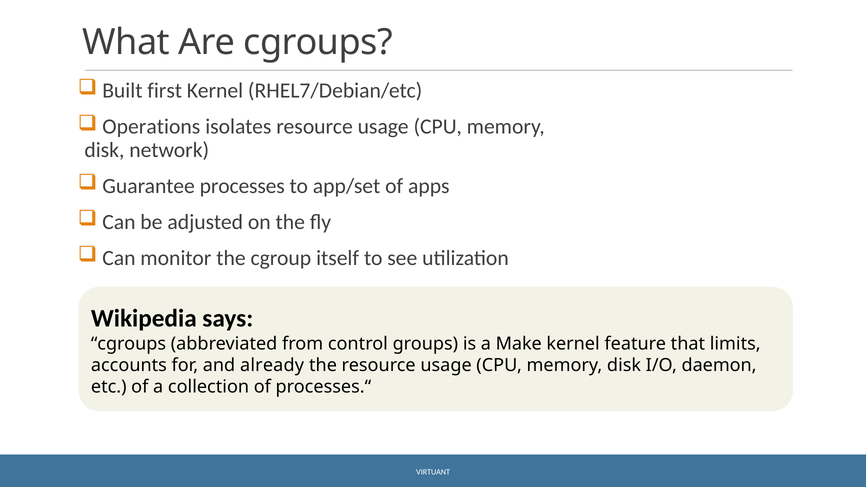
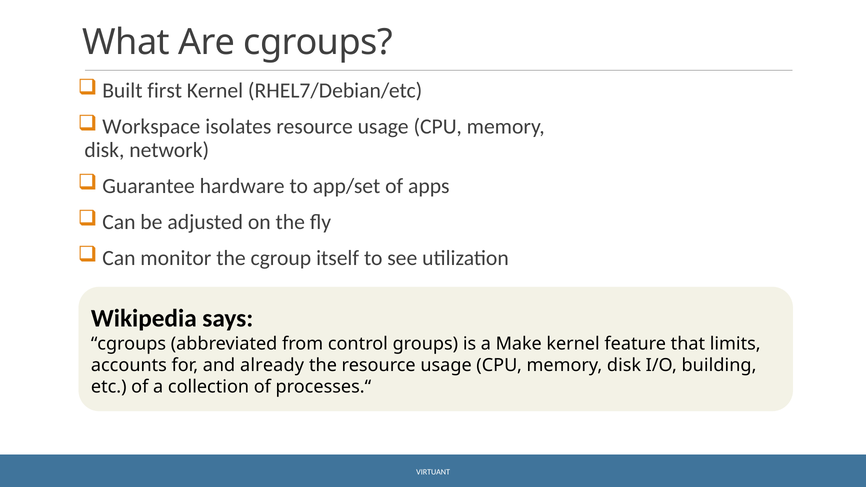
Operations: Operations -> Workspace
processes: processes -> hardware
daemon: daemon -> building
